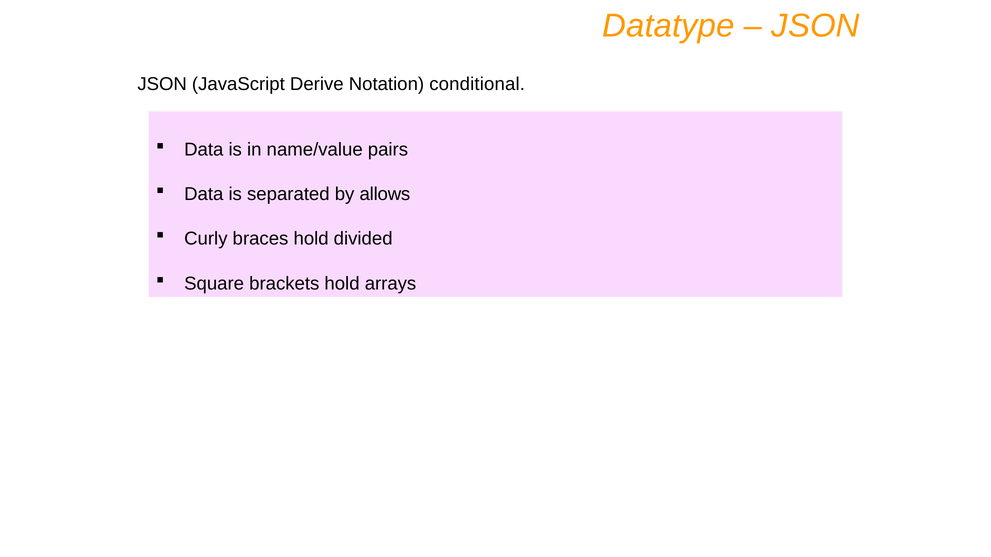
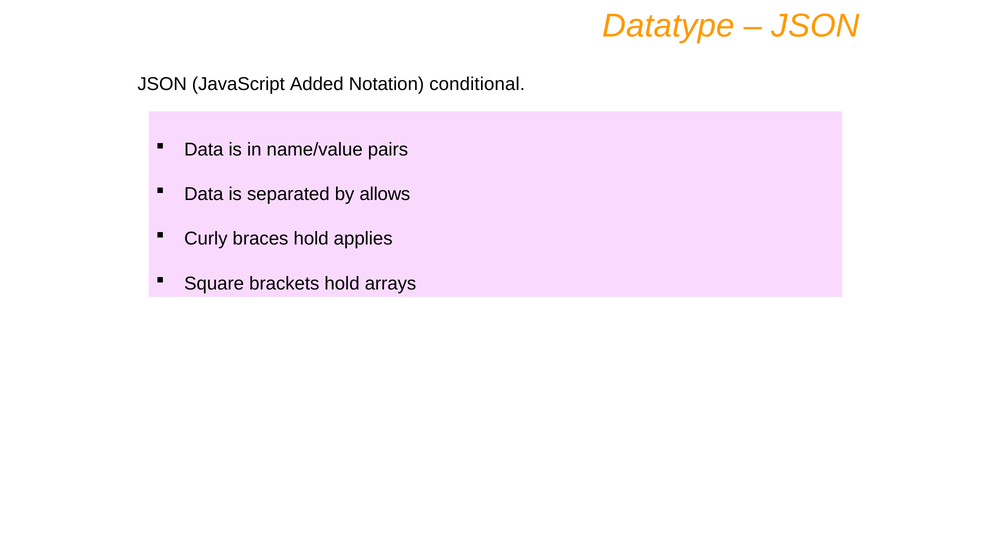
Derive: Derive -> Added
divided: divided -> applies
